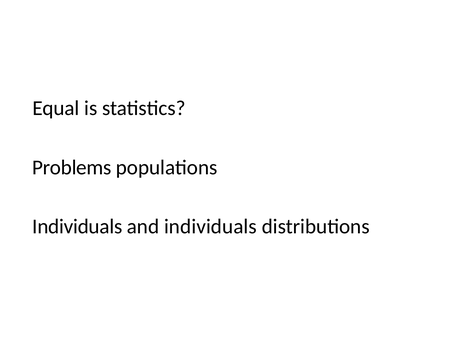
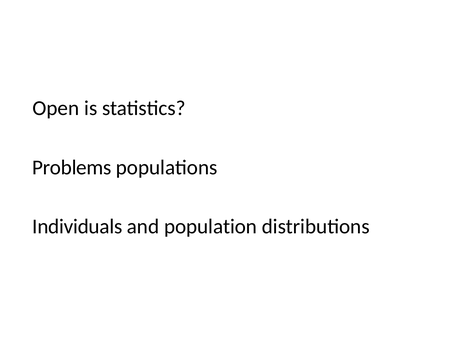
Equal: Equal -> Open
and individuals: individuals -> population
